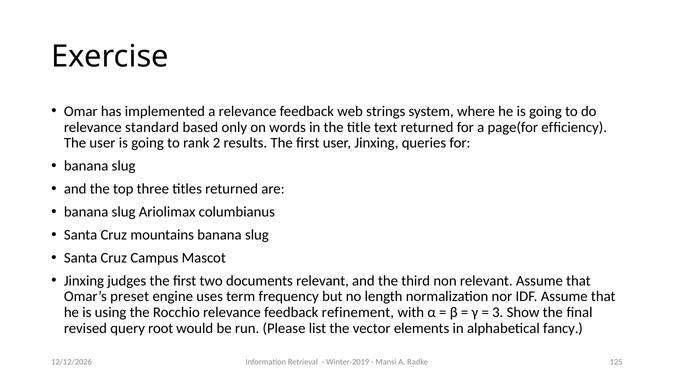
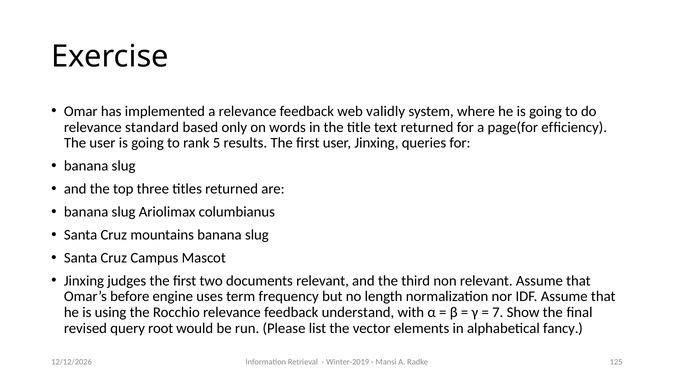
strings: strings -> validly
2: 2 -> 5
preset: preset -> before
refinement: refinement -> understand
3: 3 -> 7
